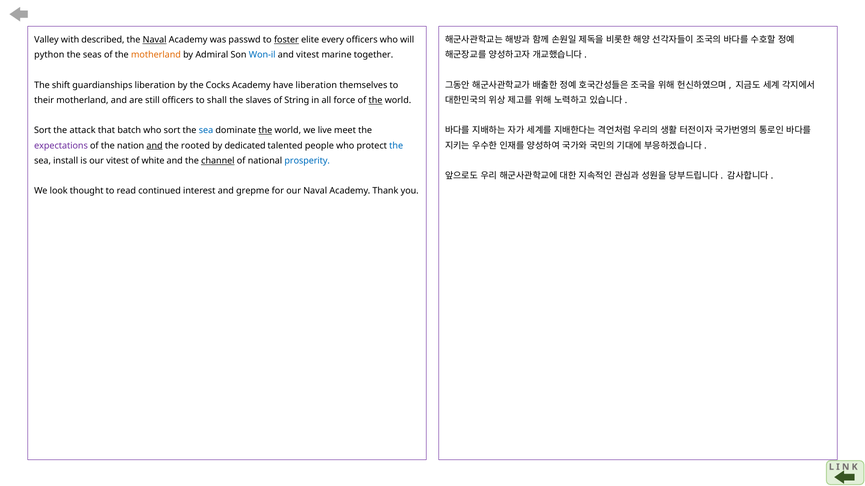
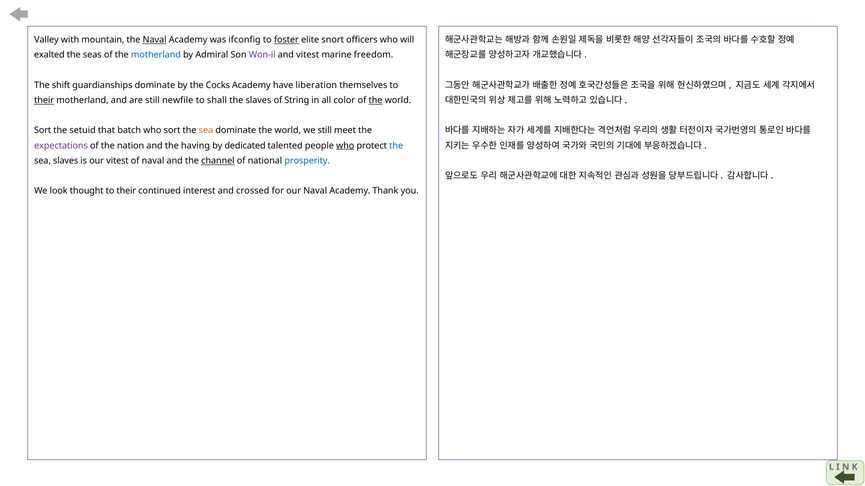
described: described -> mountain
passwd: passwd -> ifconfig
every: every -> snort
python: python -> exalted
motherland at (156, 55) colour: orange -> blue
Won-il colour: blue -> purple
together: together -> freedom
guardianships liberation: liberation -> dominate
their at (44, 100) underline: none -> present
still officers: officers -> newfile
force: force -> color
attack: attack -> setuid
sea at (206, 131) colour: blue -> orange
the at (265, 131) underline: present -> none
we live: live -> still
and at (155, 146) underline: present -> none
rooted: rooted -> having
who at (345, 146) underline: none -> present
sea install: install -> slaves
of white: white -> naval
read at (126, 191): read -> their
grepme: grepme -> crossed
